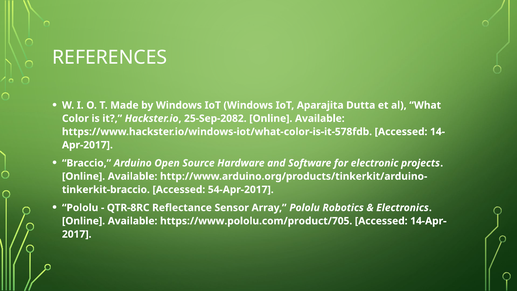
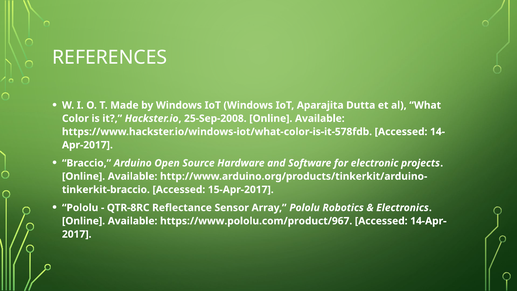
25-Sep-2082: 25-Sep-2082 -> 25-Sep-2008
54-Apr-2017: 54-Apr-2017 -> 15-Apr-2017
https://www.pololu.com/product/705: https://www.pololu.com/product/705 -> https://www.pololu.com/product/967
